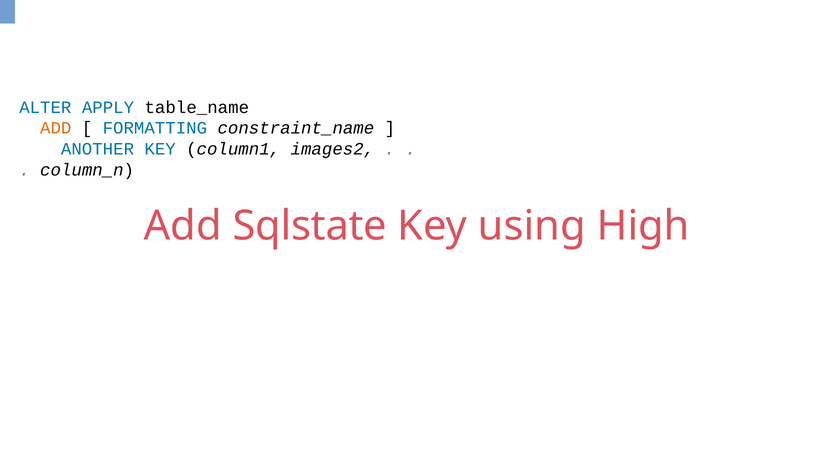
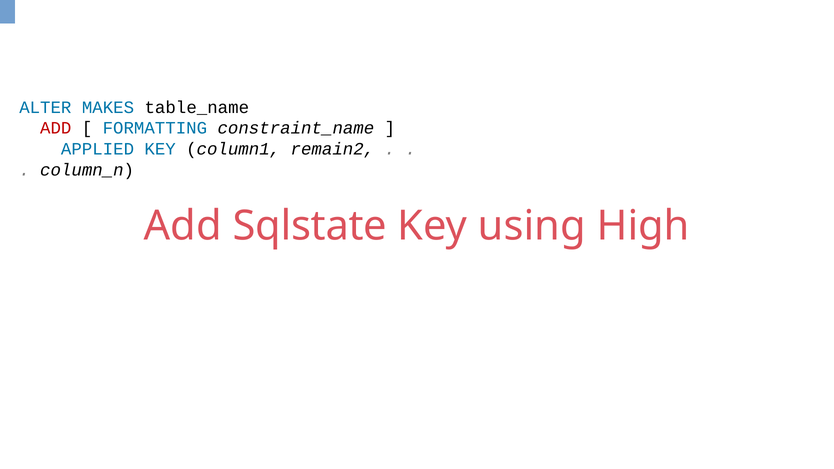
APPLY: APPLY -> MAKES
ADD at (56, 128) colour: orange -> red
ANOTHER: ANOTHER -> APPLIED
images2: images2 -> remain2
